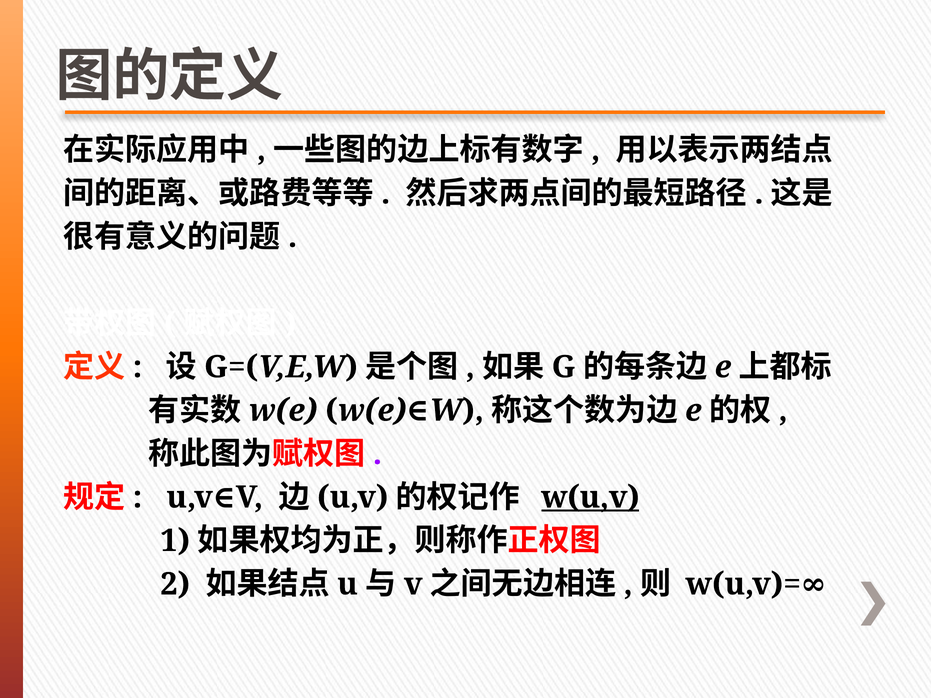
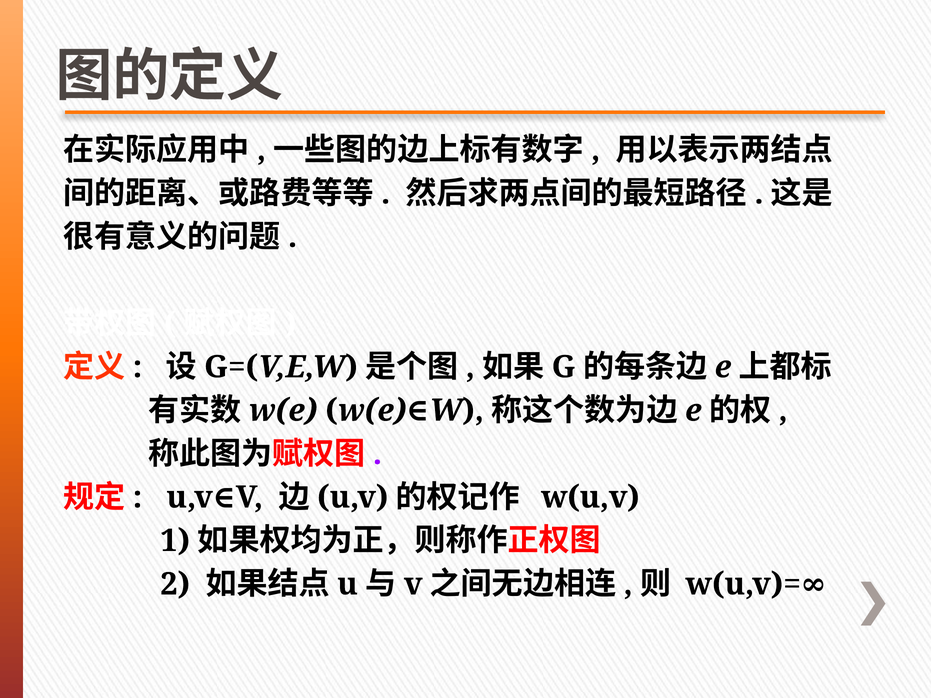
w(u,v underline: present -> none
